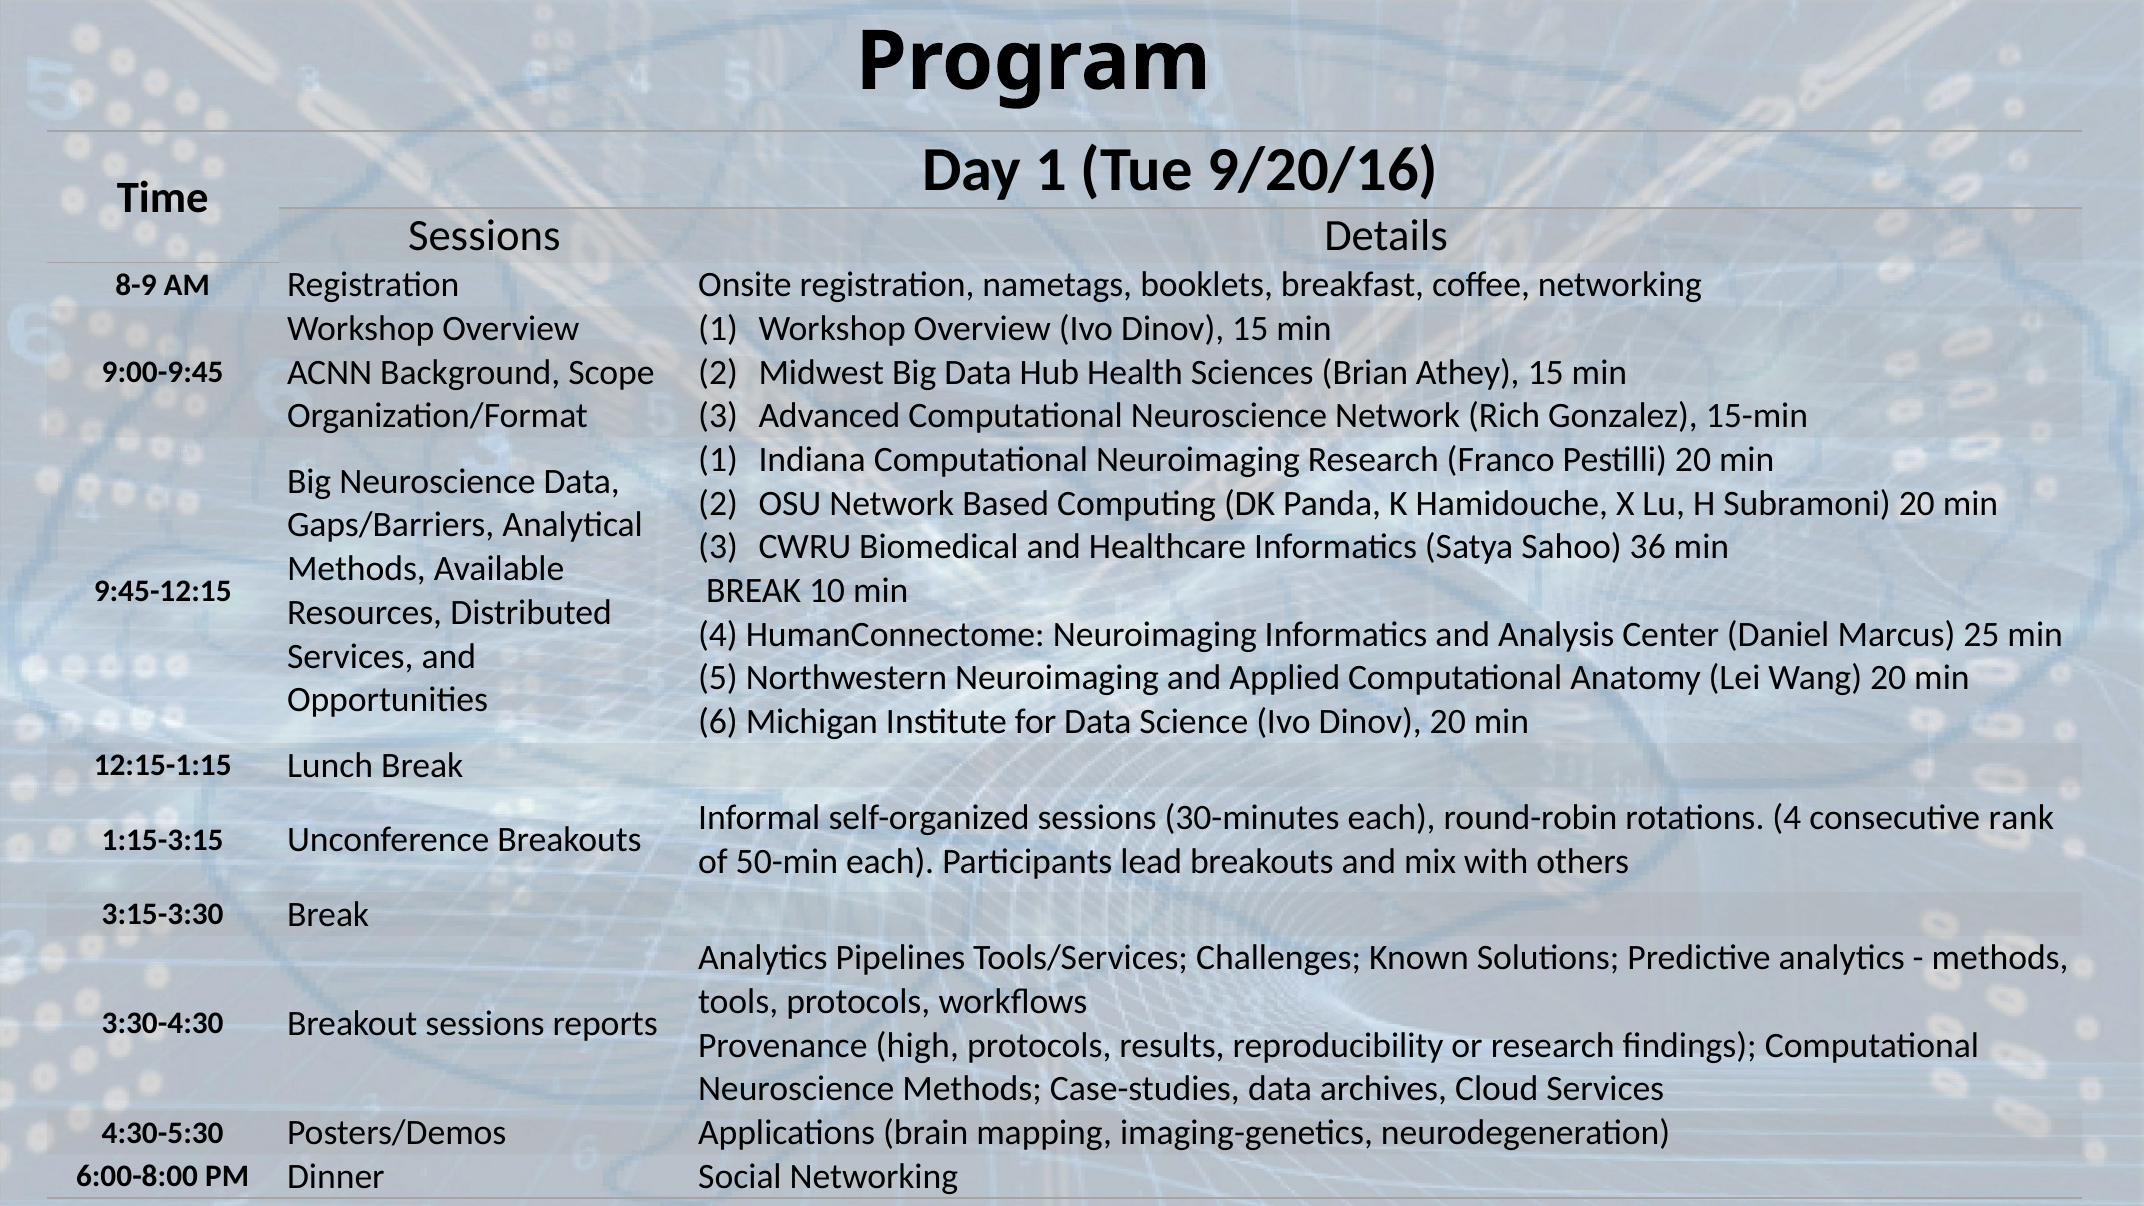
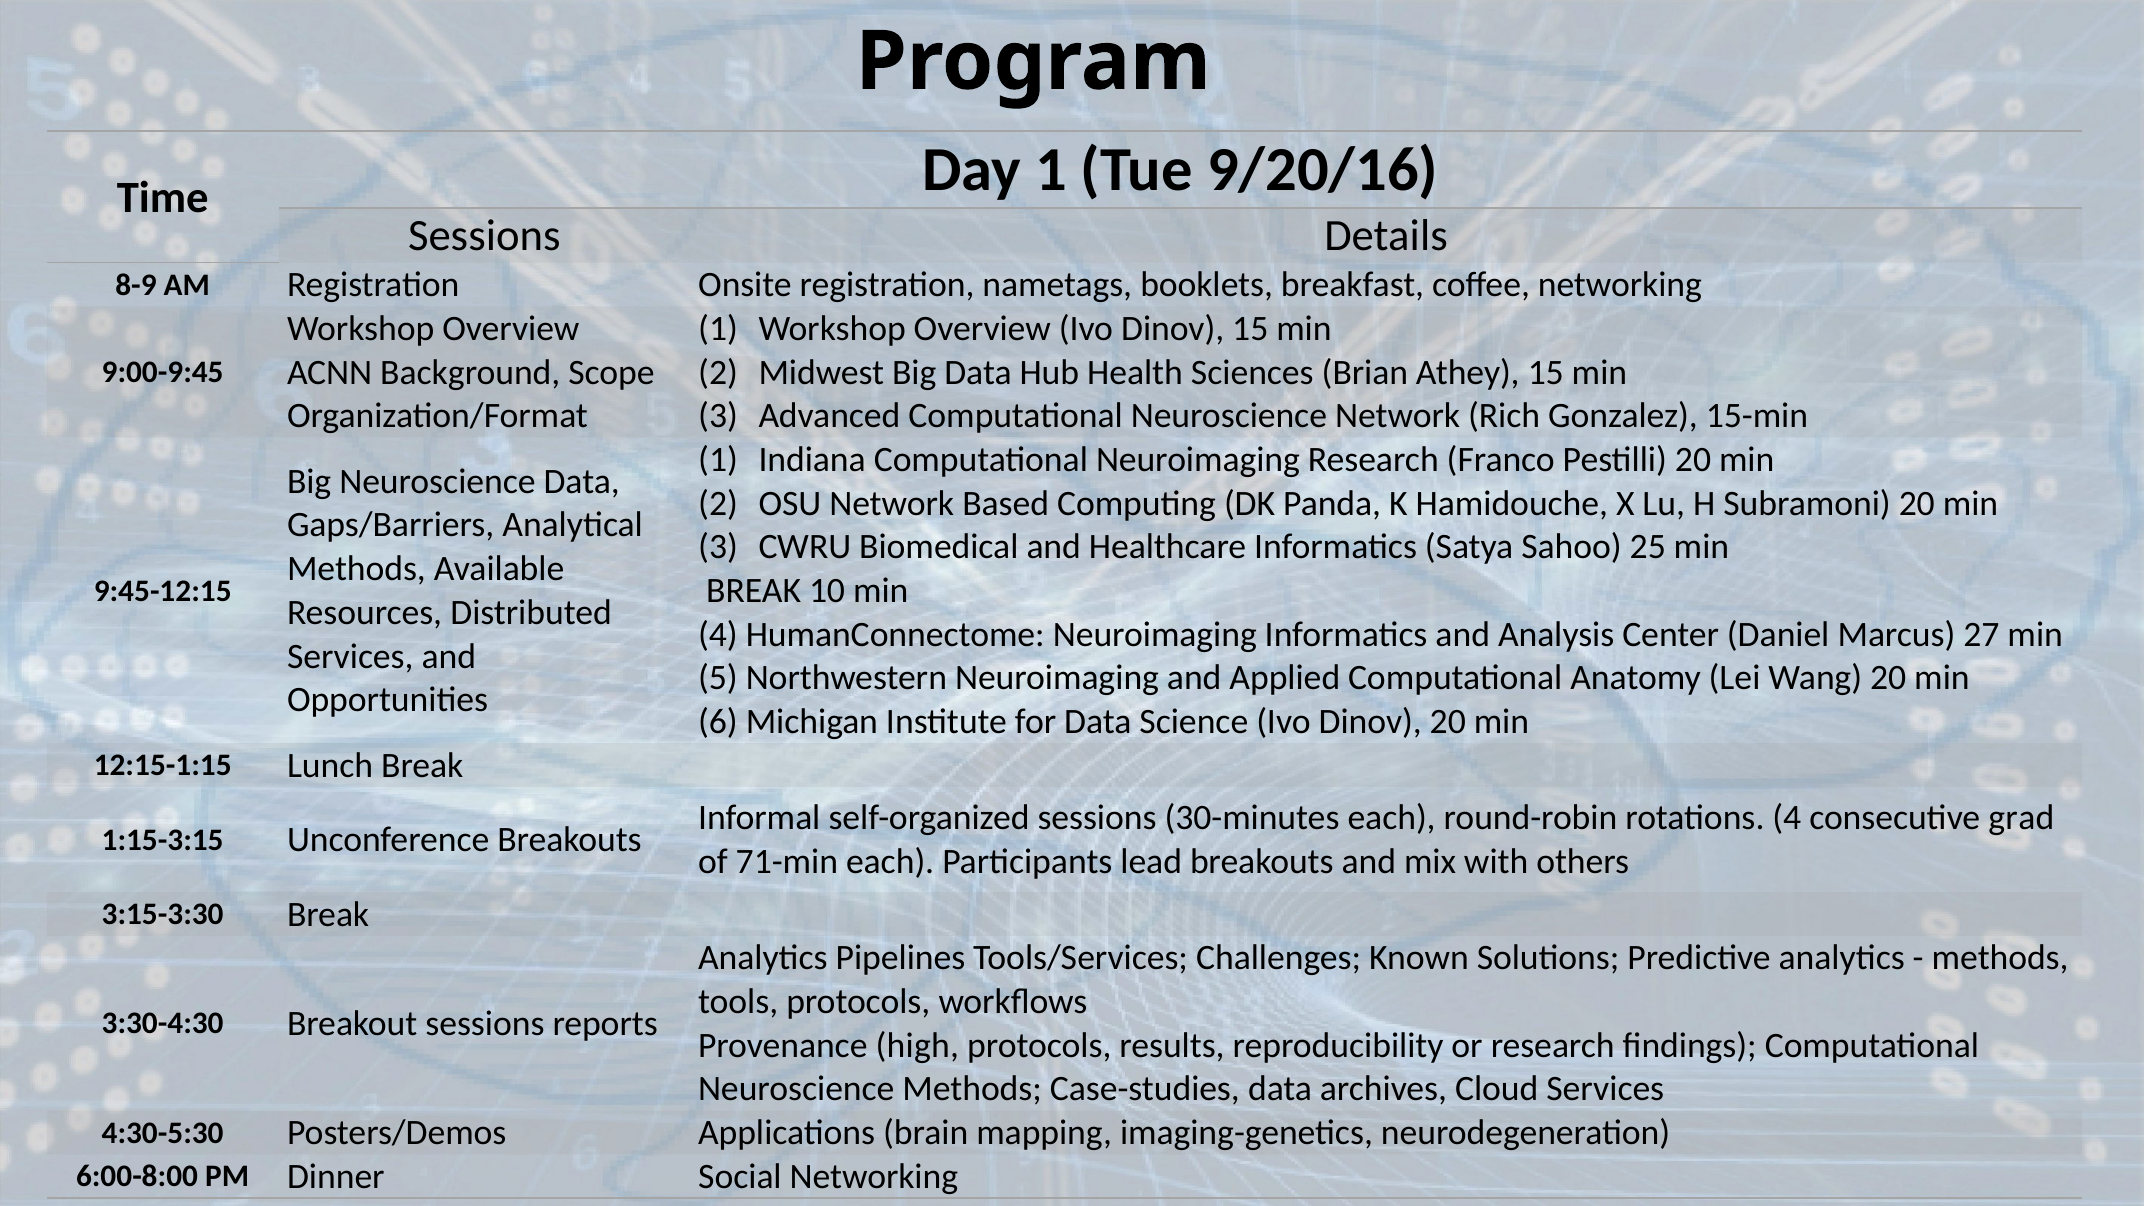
36: 36 -> 25
25: 25 -> 27
rank: rank -> grad
50-min: 50-min -> 71-min
